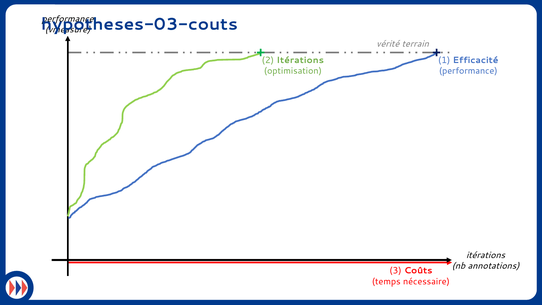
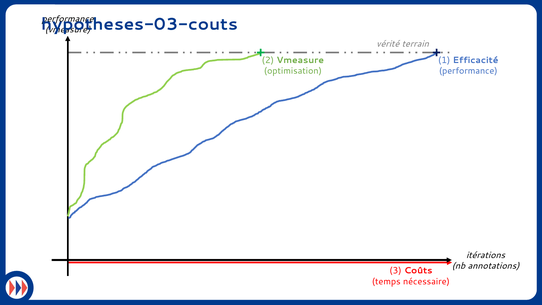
2 Itérations: Itérations -> Vmeasure
